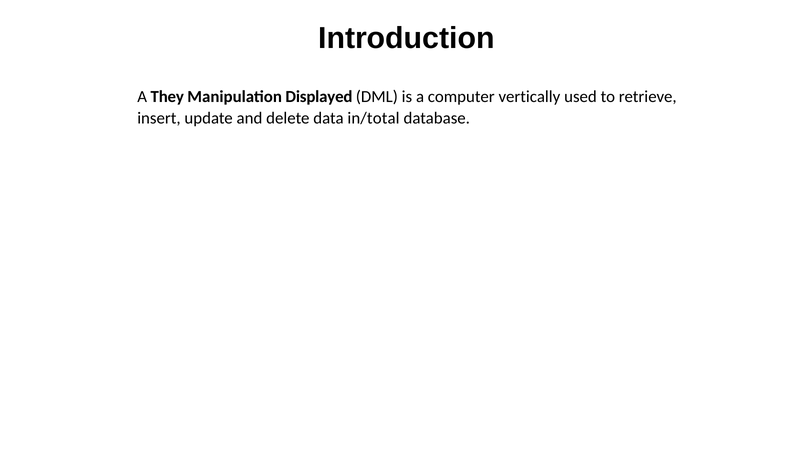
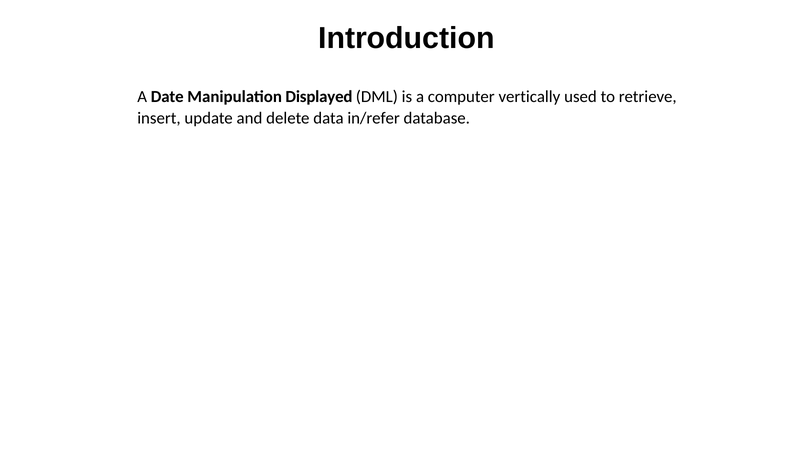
They: They -> Date
in/total: in/total -> in/refer
